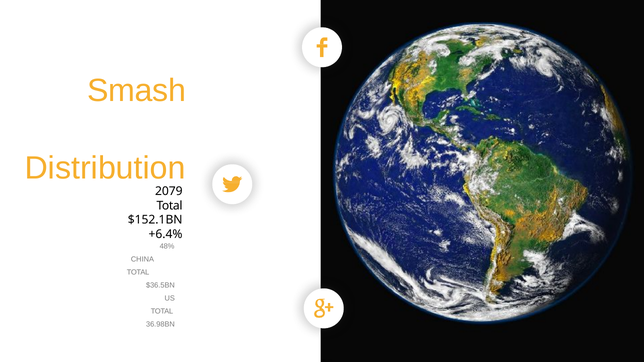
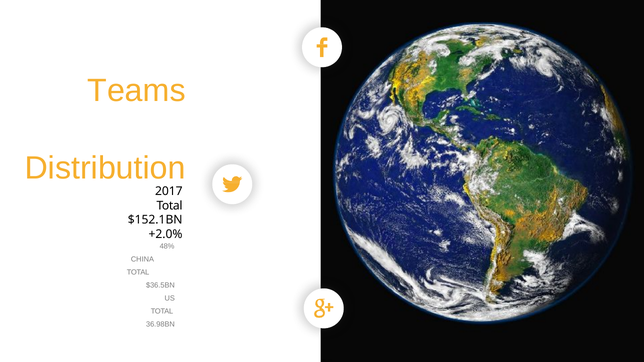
Smash: Smash -> Teams
2079: 2079 -> 2017
+6.4%: +6.4% -> +2.0%
